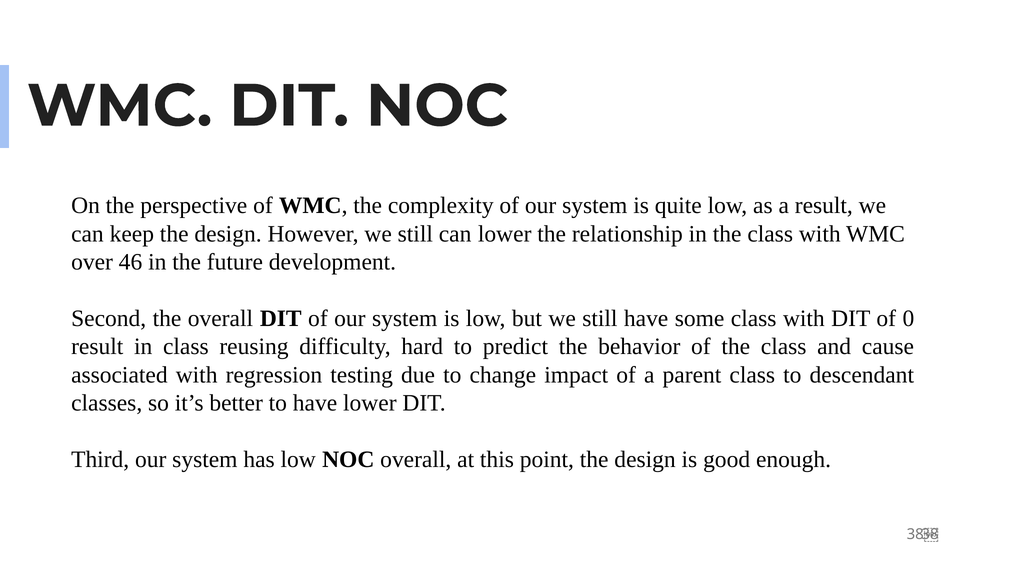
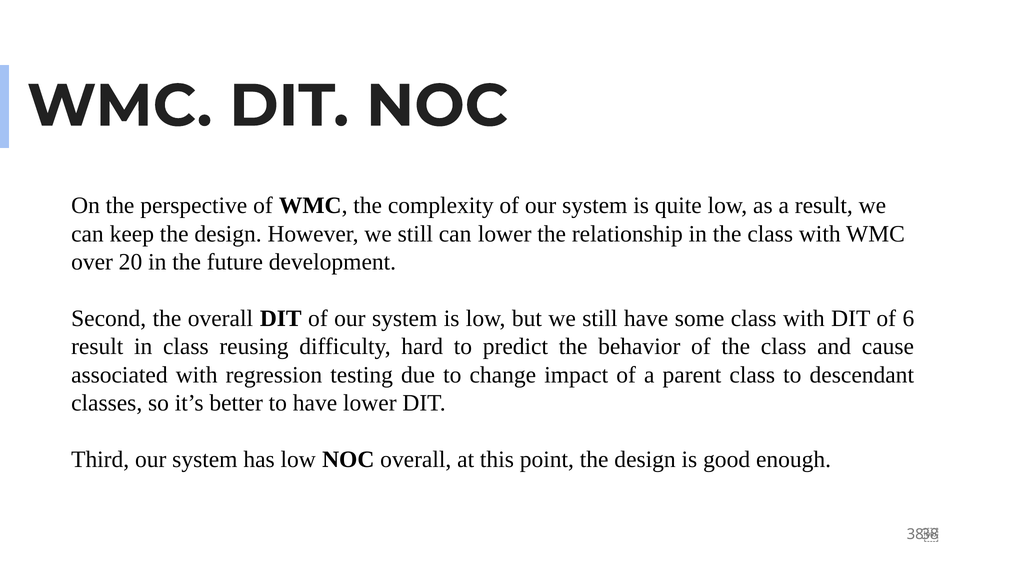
46: 46 -> 20
0: 0 -> 6
